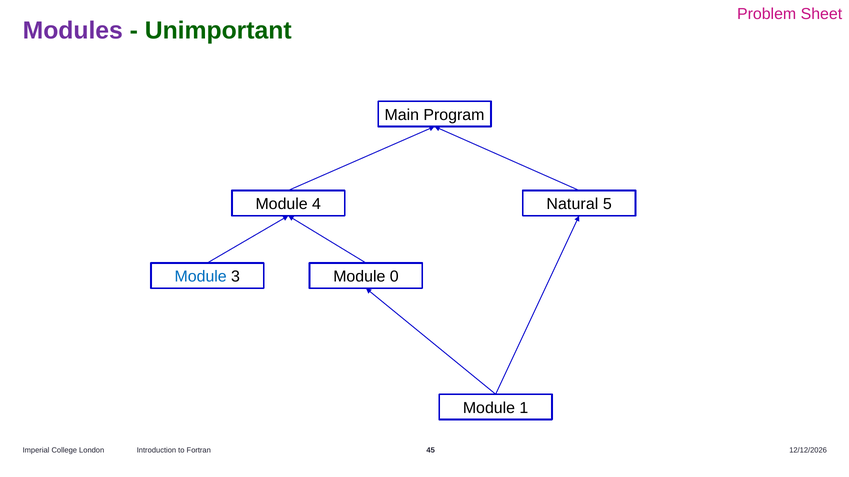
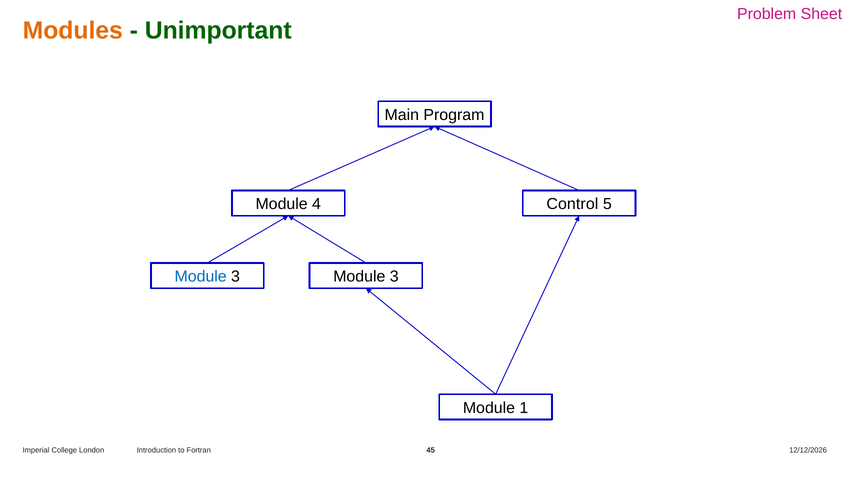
Modules colour: purple -> orange
Natural: Natural -> Control
3 Module 0: 0 -> 3
